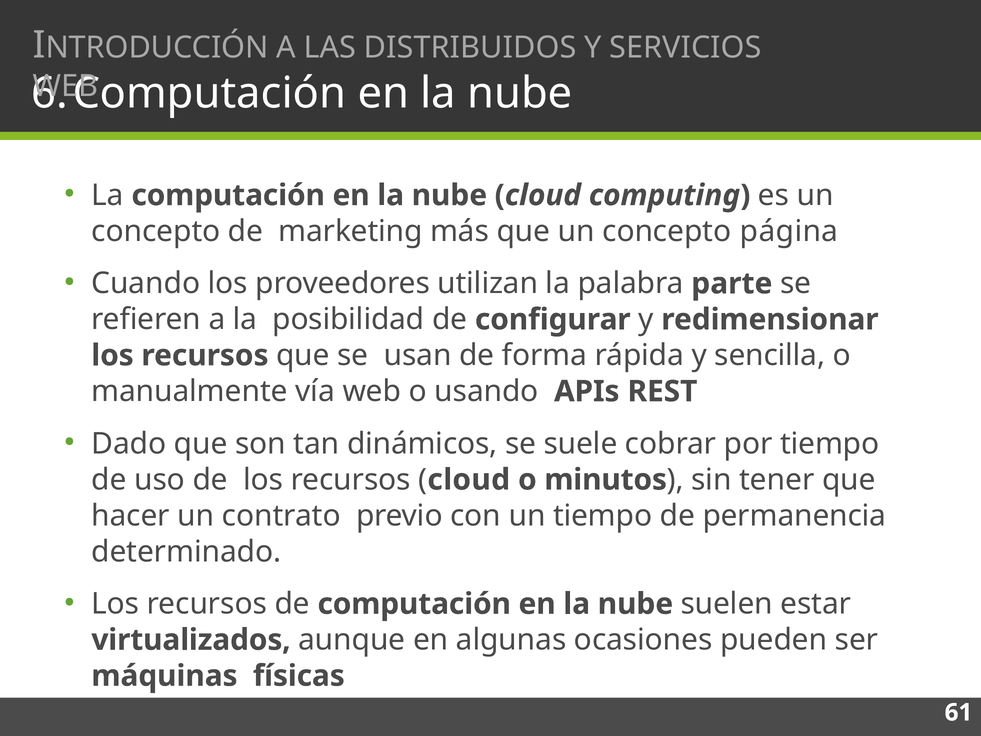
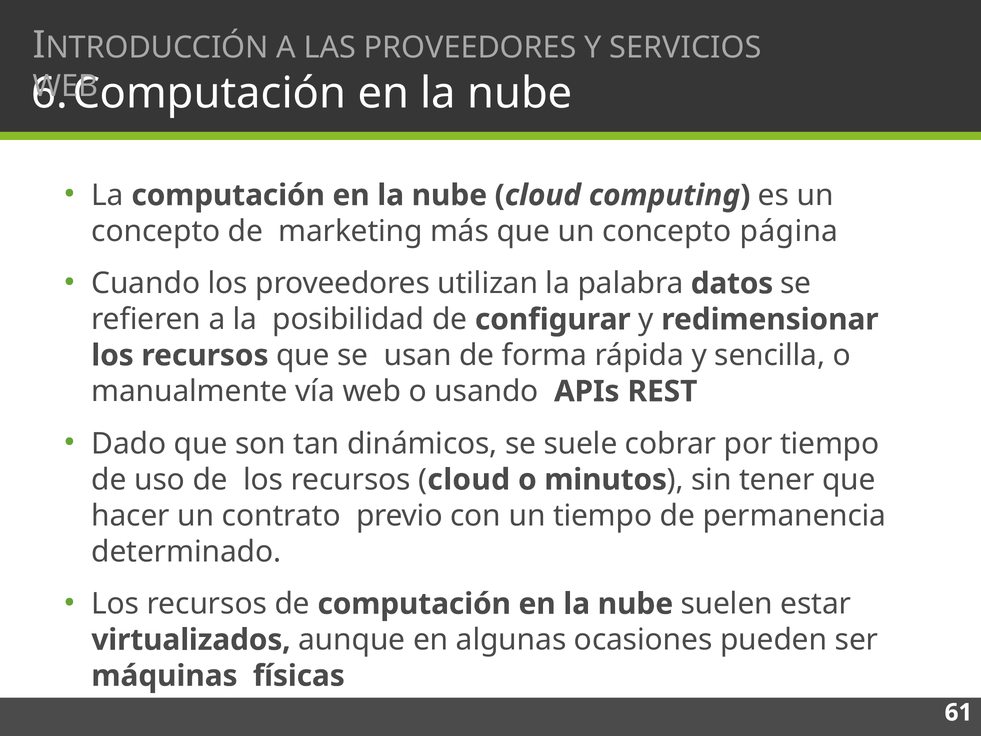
LAS DISTRIBUIDOS: DISTRIBUIDOS -> PROVEEDORES
parte: parte -> datos
